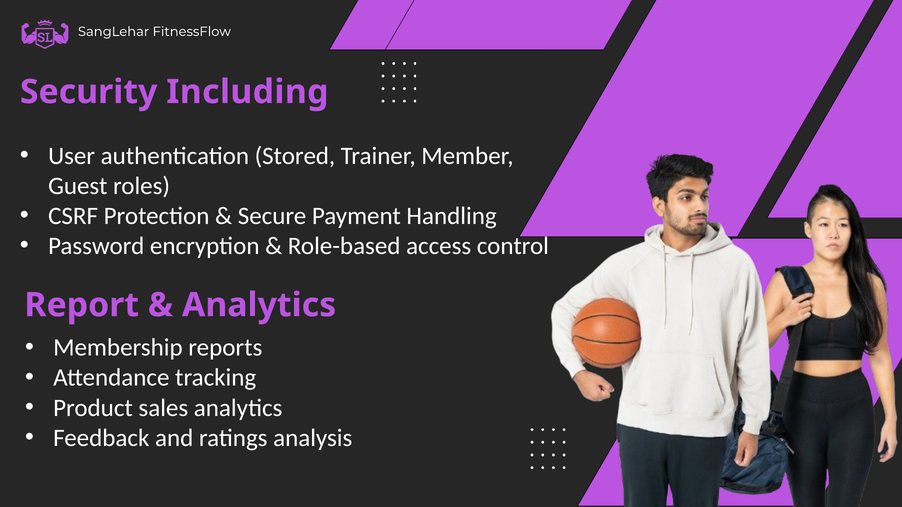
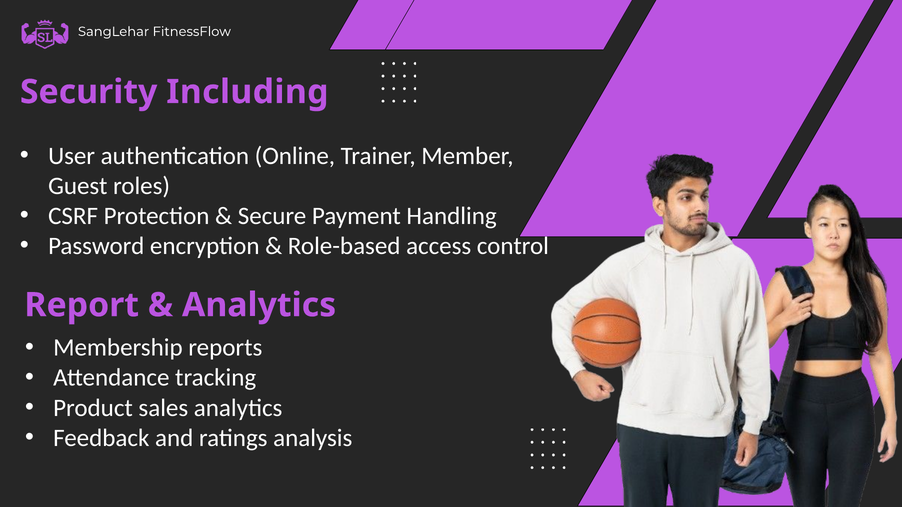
Stored: Stored -> Online
